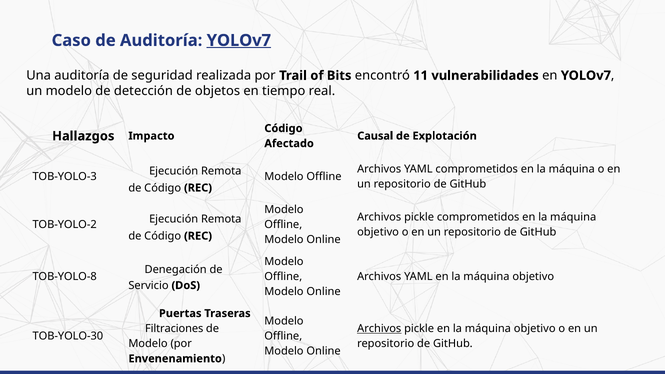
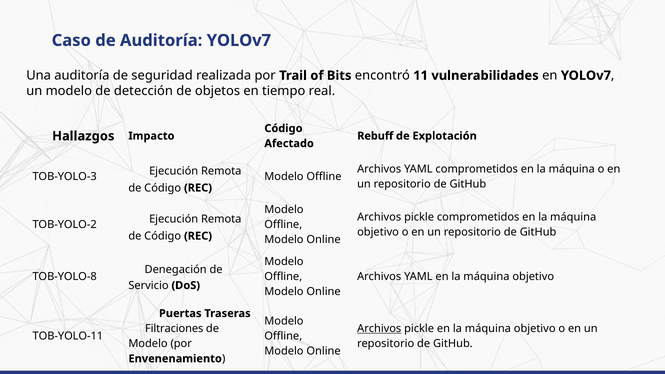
YOLOv7 at (239, 40) underline: present -> none
Causal: Causal -> Rebuff
TOB-YOLO-30: TOB-YOLO-30 -> TOB-YOLO-11
